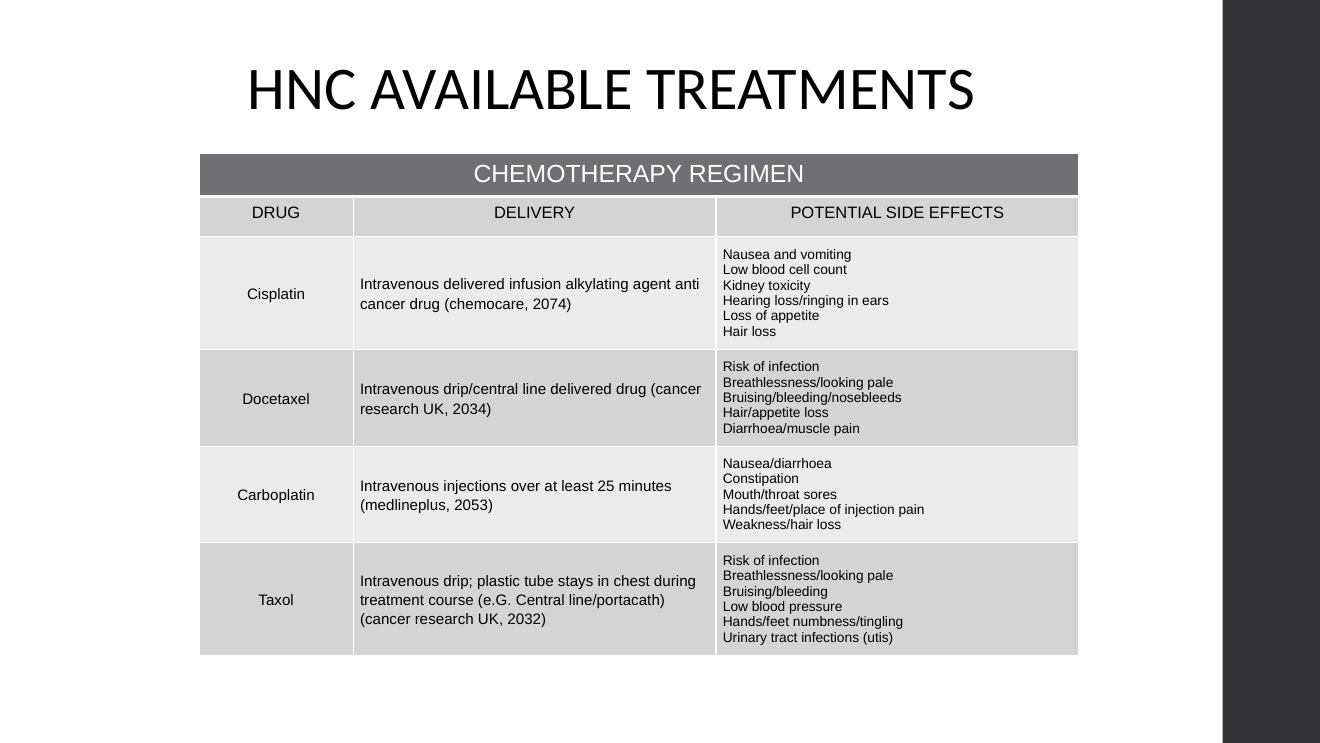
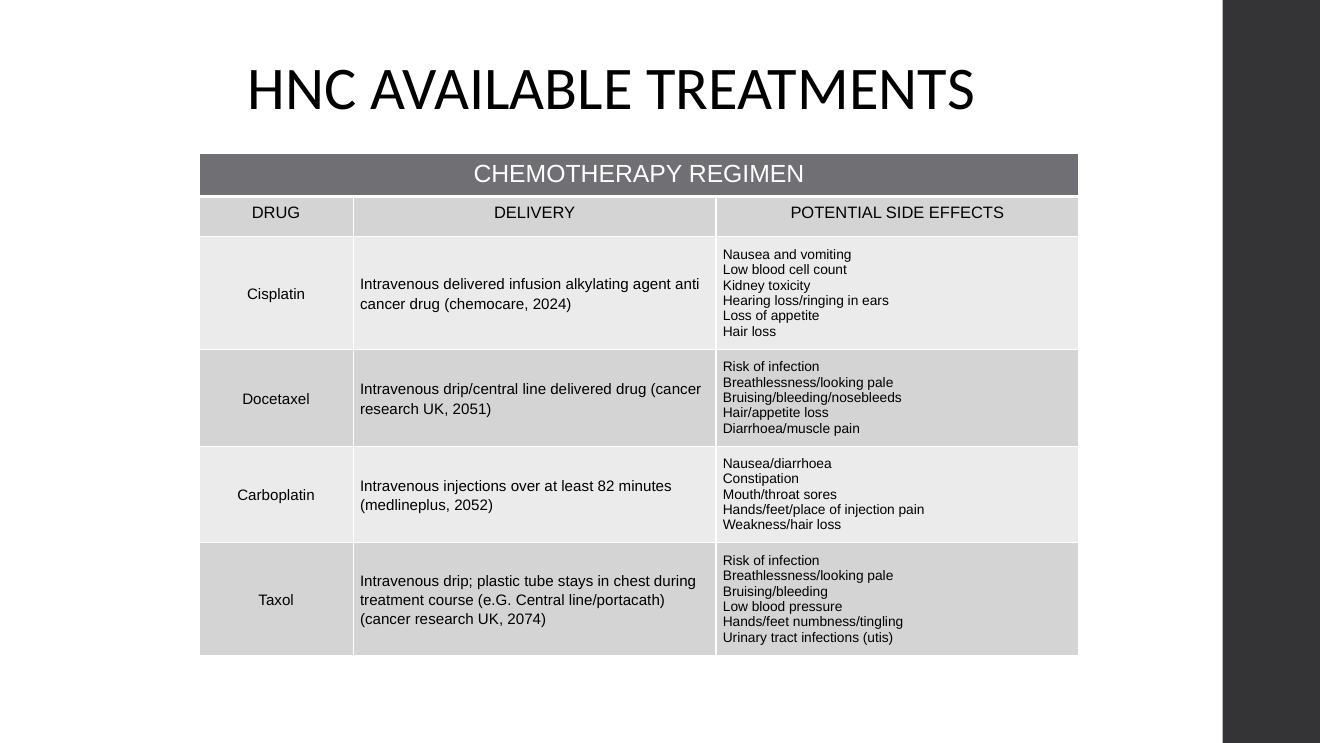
2074: 2074 -> 2024
2034: 2034 -> 2051
25: 25 -> 82
2053: 2053 -> 2052
2032: 2032 -> 2074
